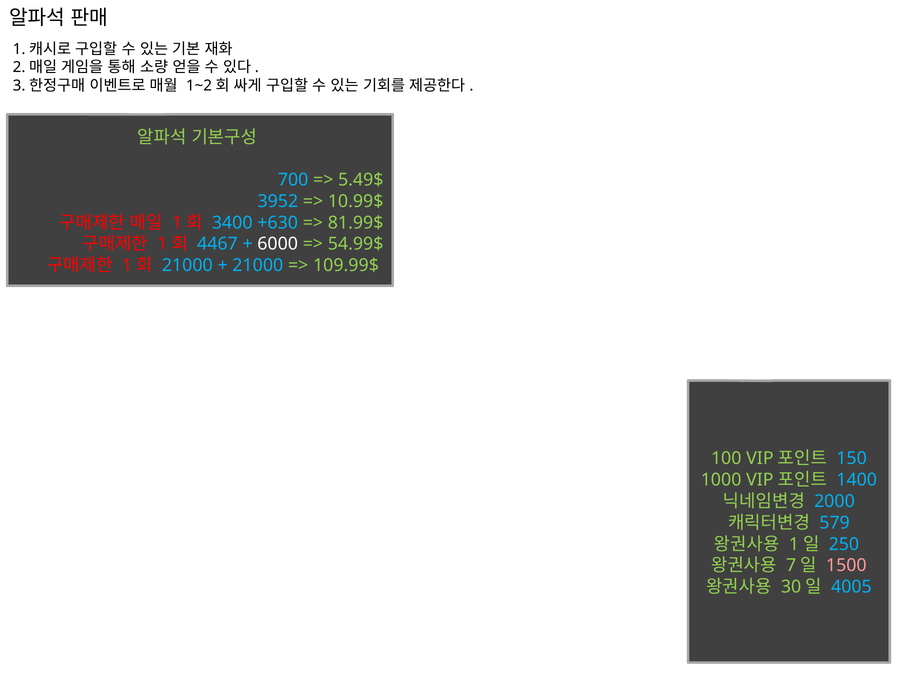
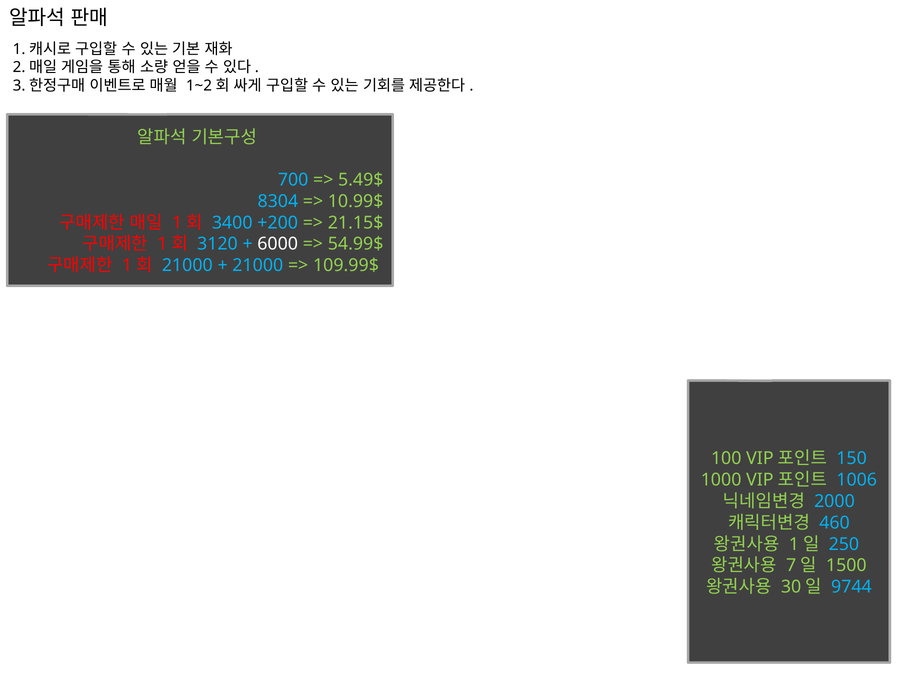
3952: 3952 -> 8304
+630: +630 -> +200
81.99$: 81.99$ -> 21.15$
4467: 4467 -> 3120
1400: 1400 -> 1006
579: 579 -> 460
1500 colour: pink -> light green
4005: 4005 -> 9744
